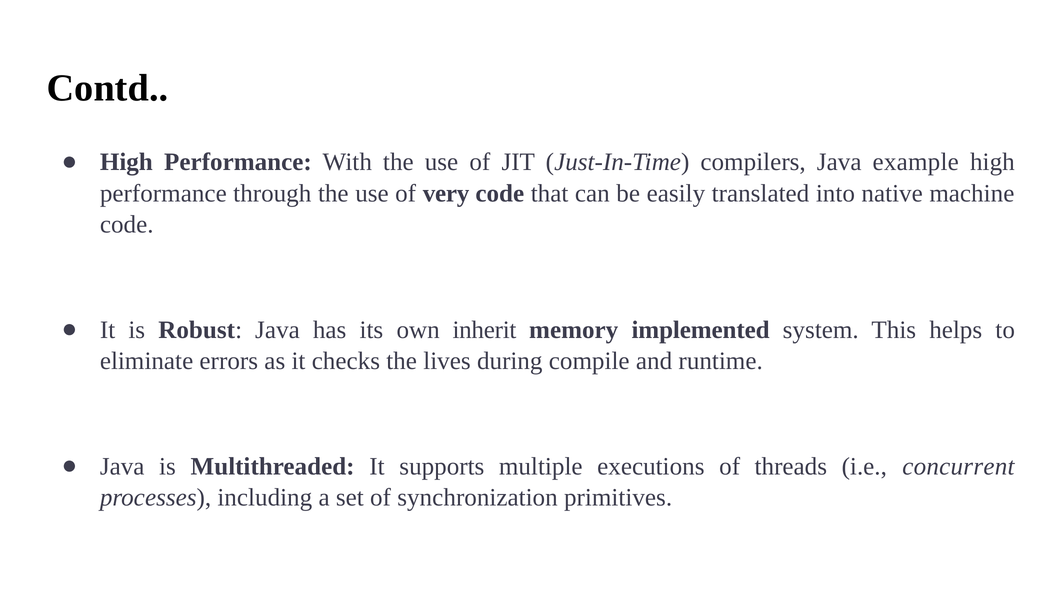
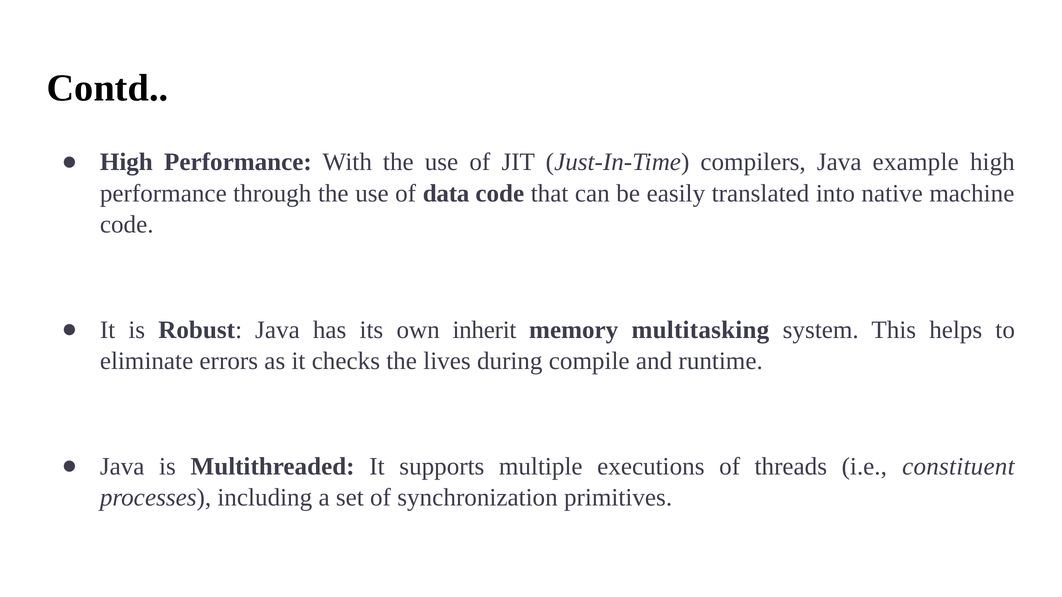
very: very -> data
implemented: implemented -> multitasking
concurrent: concurrent -> constituent
